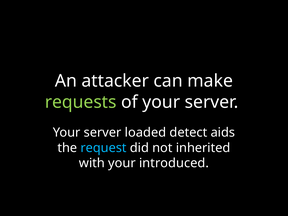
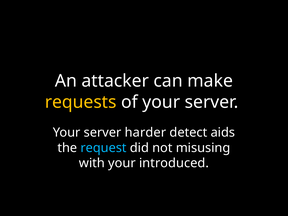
requests colour: light green -> yellow
loaded: loaded -> harder
inherited: inherited -> misusing
